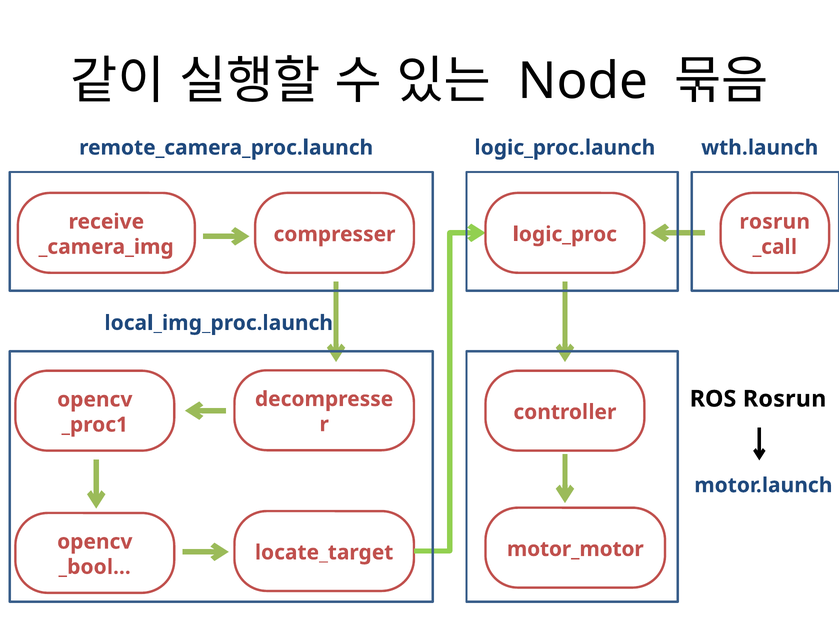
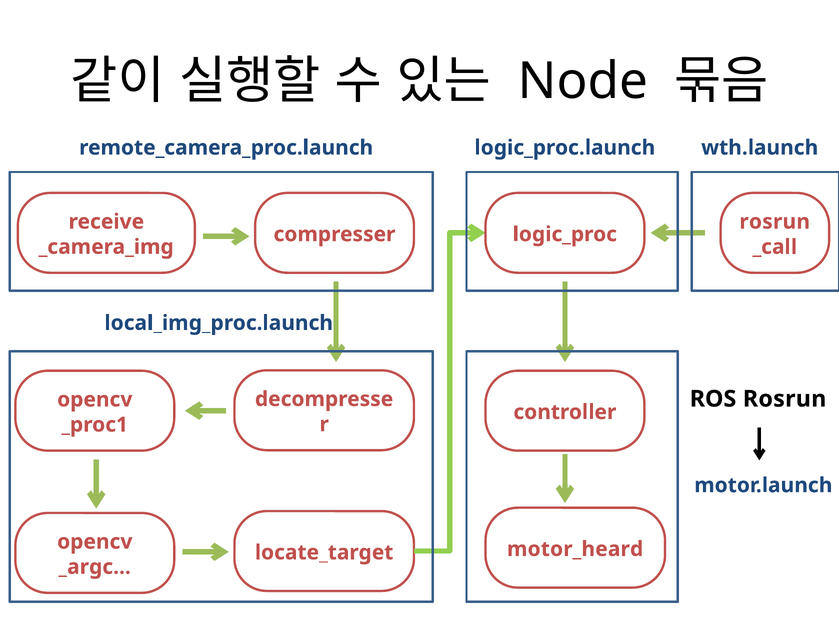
motor_motor: motor_motor -> motor_heard
_bool: _bool -> _argc
